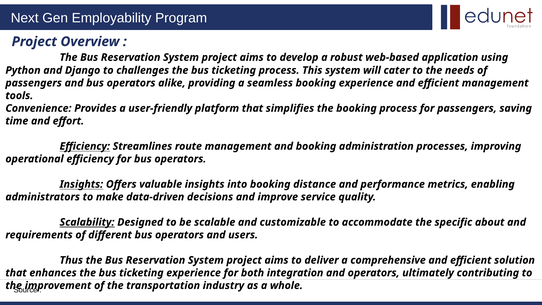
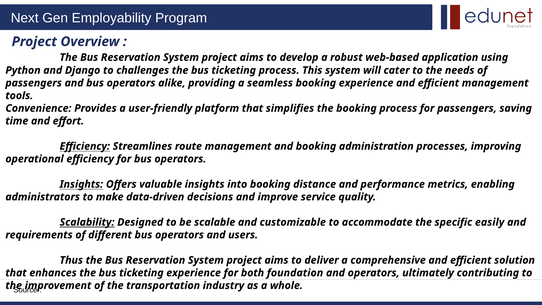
about: about -> easily
integration: integration -> foundation
